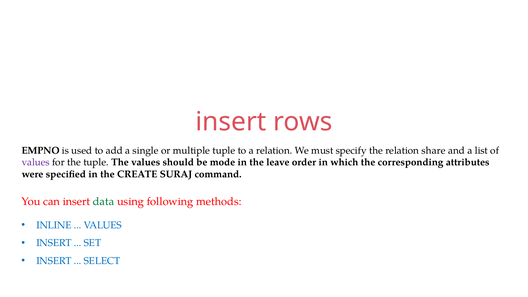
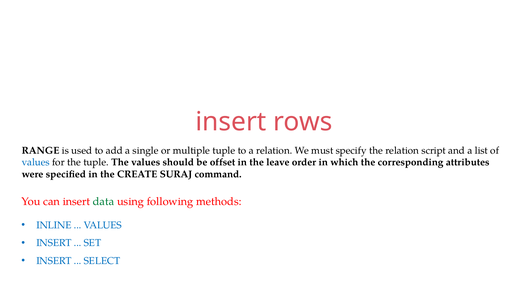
EMPNO: EMPNO -> RANGE
share: share -> script
values at (36, 162) colour: purple -> blue
mode: mode -> offset
